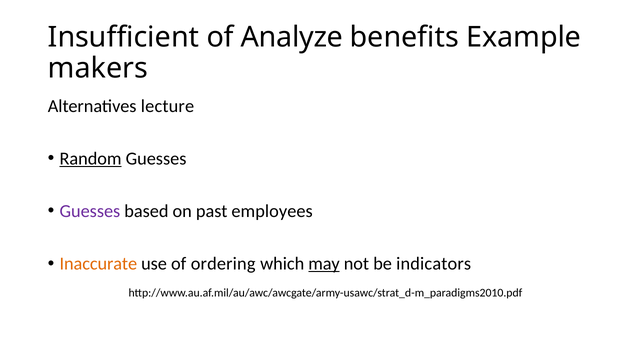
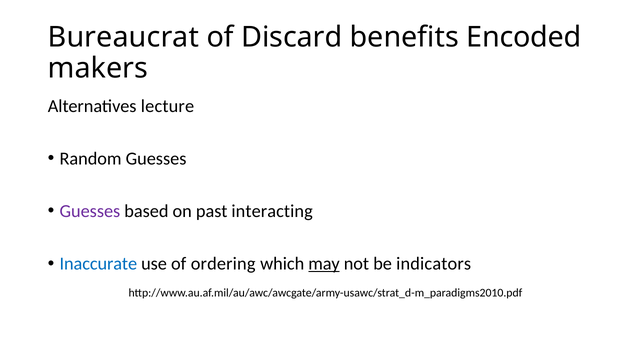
Insufficient: Insufficient -> Bureaucrat
Analyze: Analyze -> Discard
Example: Example -> Encoded
Random underline: present -> none
employees: employees -> interacting
Inaccurate colour: orange -> blue
